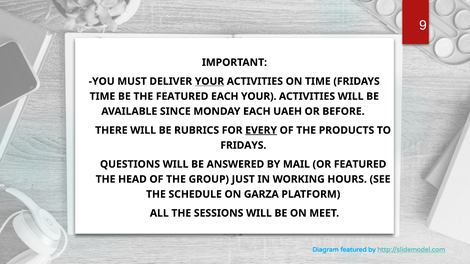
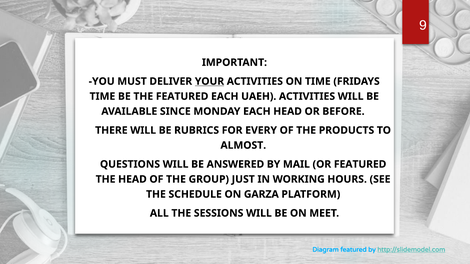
EACH YOUR: YOUR -> UAEH
EACH UAEH: UAEH -> HEAD
EVERY underline: present -> none
FRIDAYS at (243, 146): FRIDAYS -> ALMOST
